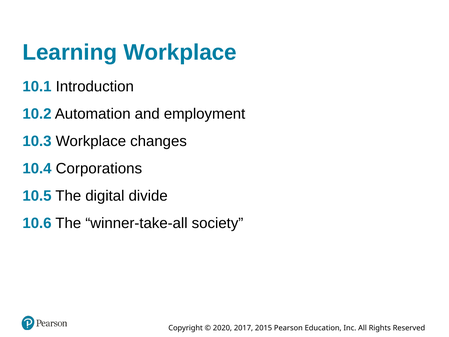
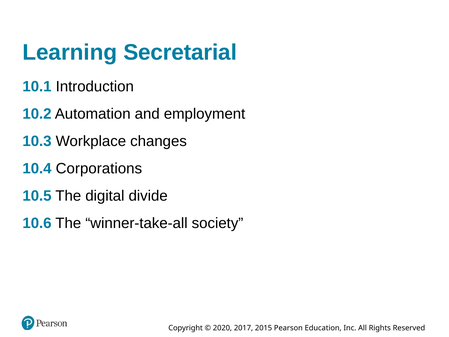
Learning Workplace: Workplace -> Secretarial
